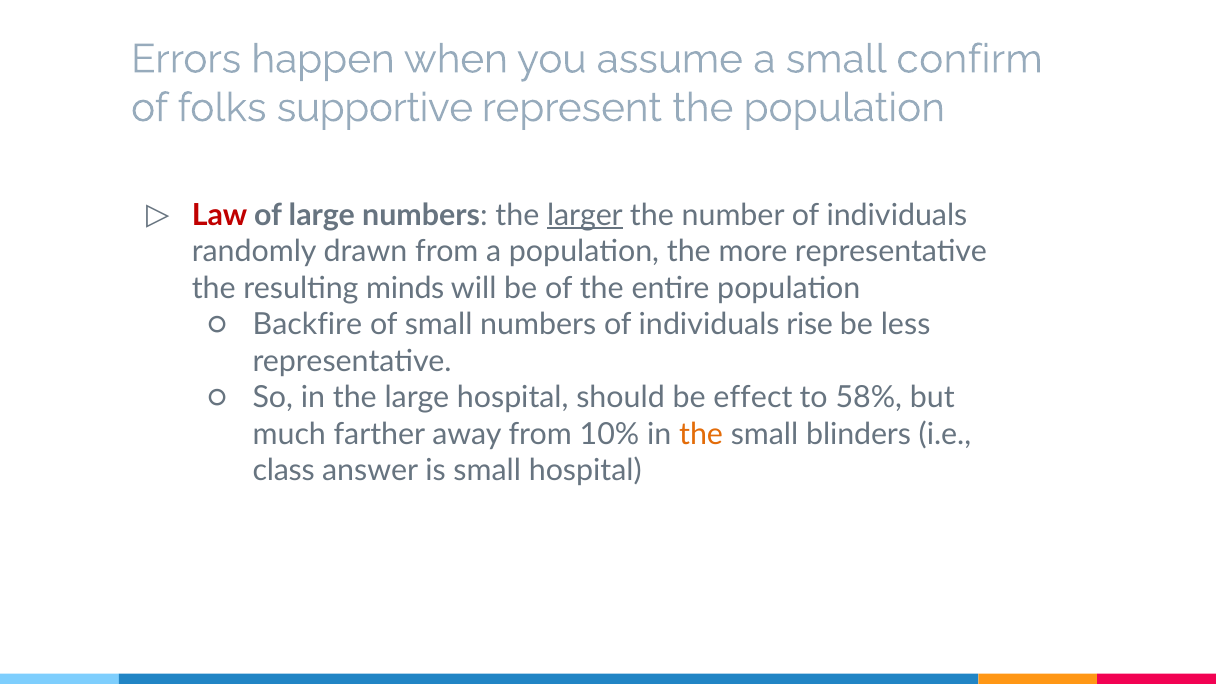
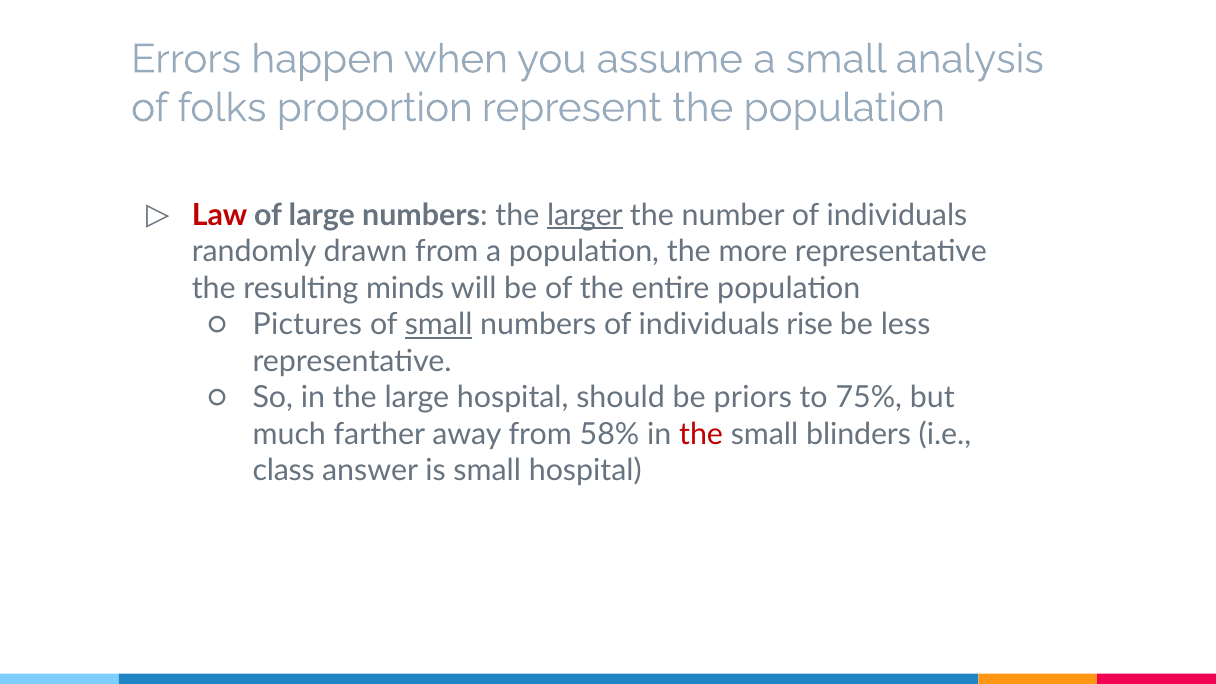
confirm: confirm -> analysis
supportive: supportive -> proportion
Backfire: Backfire -> Pictures
small at (439, 325) underline: none -> present
effect: effect -> priors
58%: 58% -> 75%
10%: 10% -> 58%
the at (701, 434) colour: orange -> red
